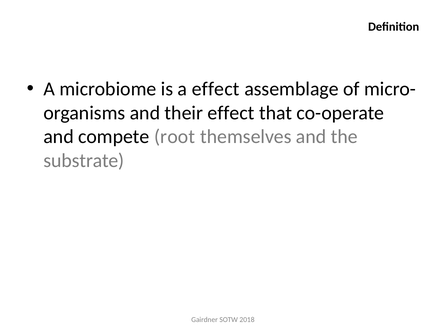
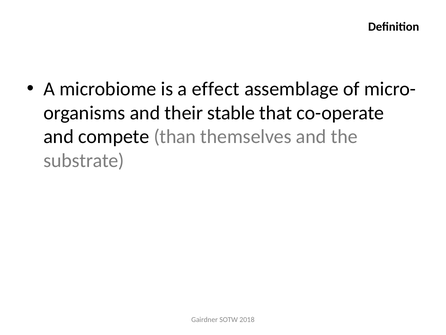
their effect: effect -> stable
root: root -> than
